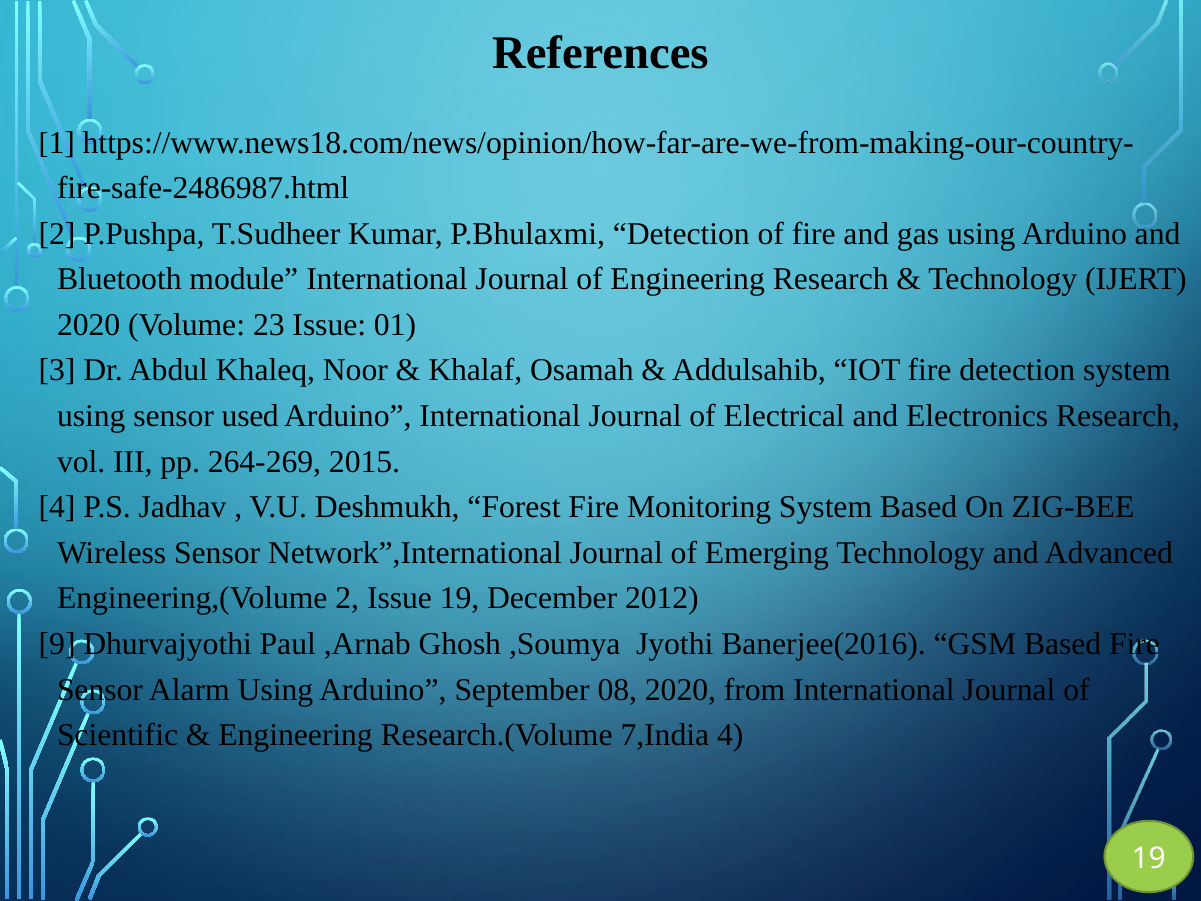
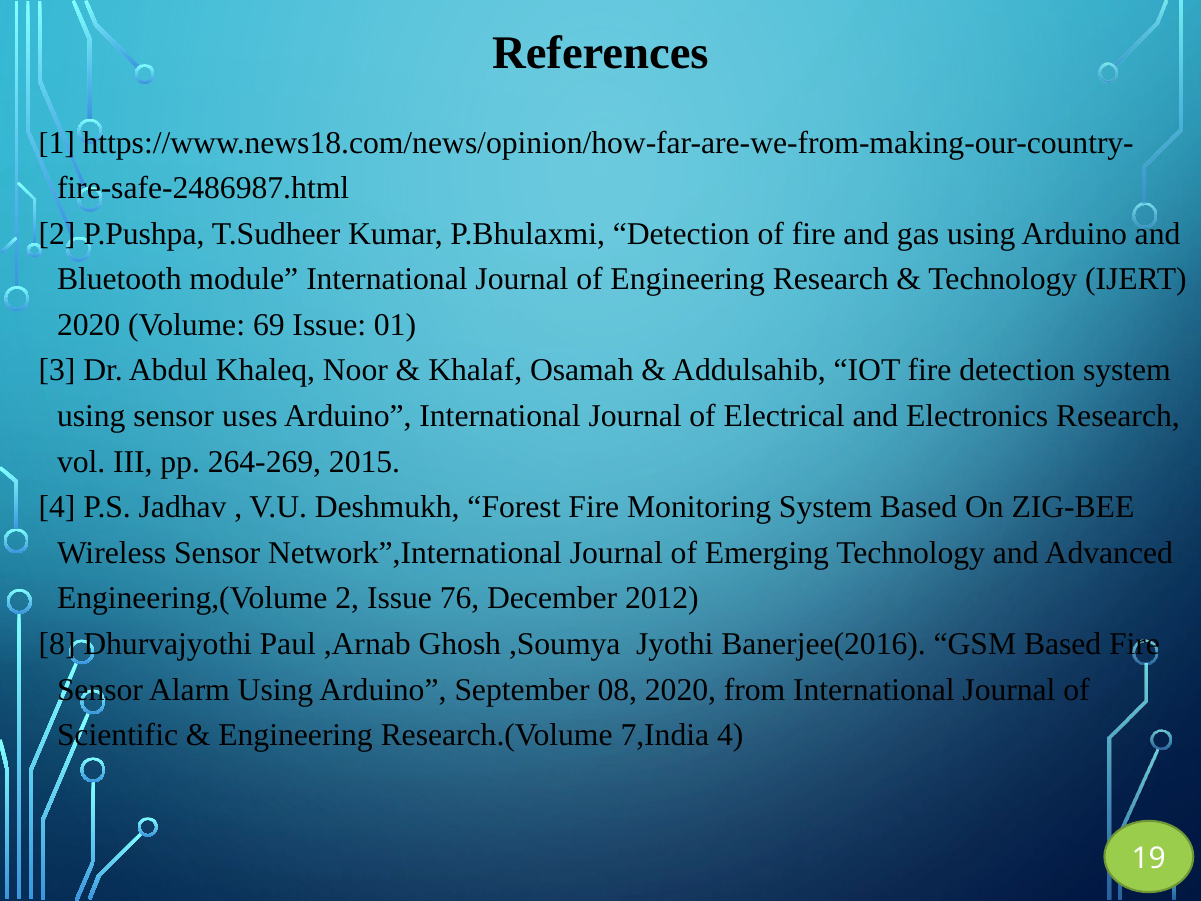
23: 23 -> 69
used: used -> uses
Issue 19: 19 -> 76
9: 9 -> 8
